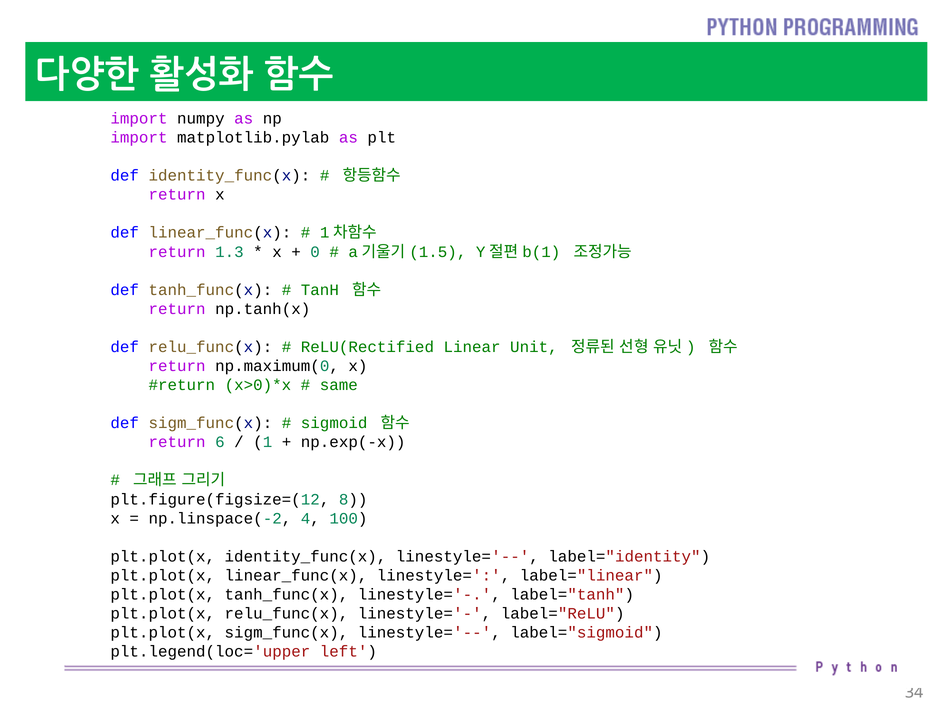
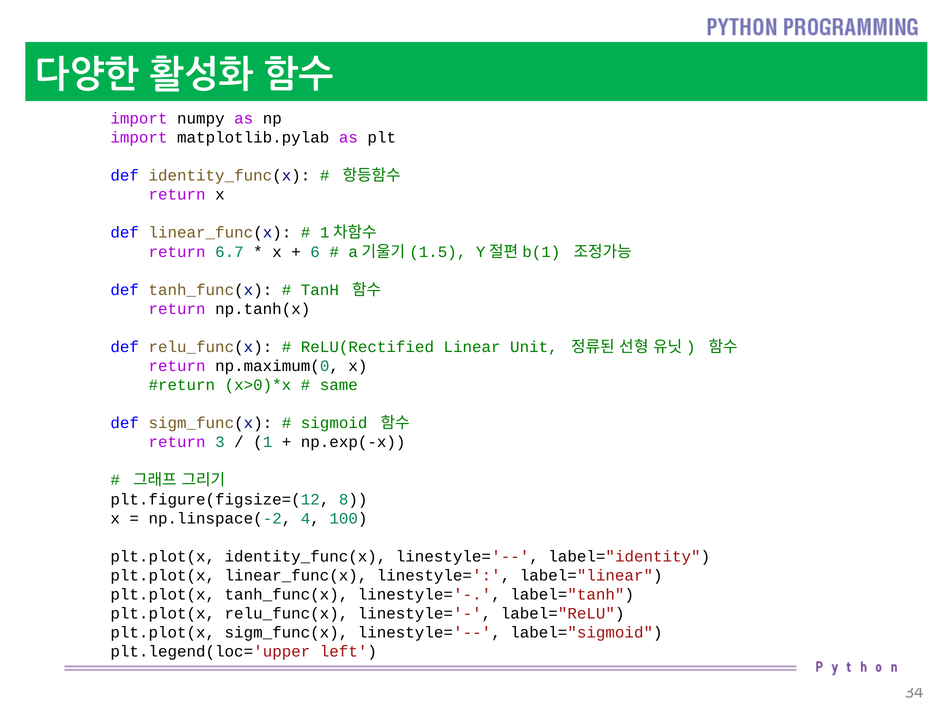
1.3: 1.3 -> 6.7
0: 0 -> 6
6: 6 -> 3
